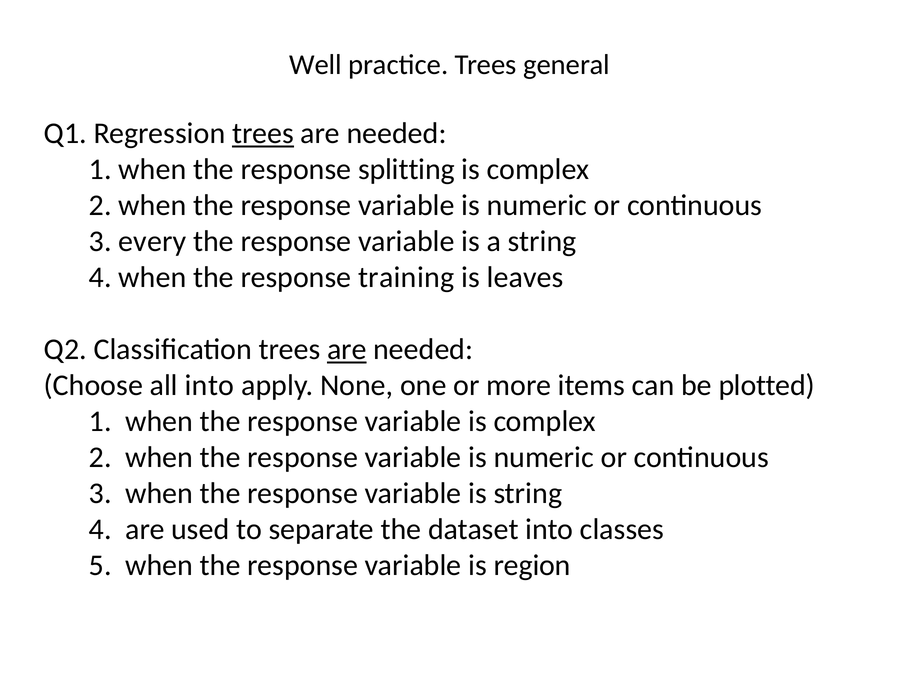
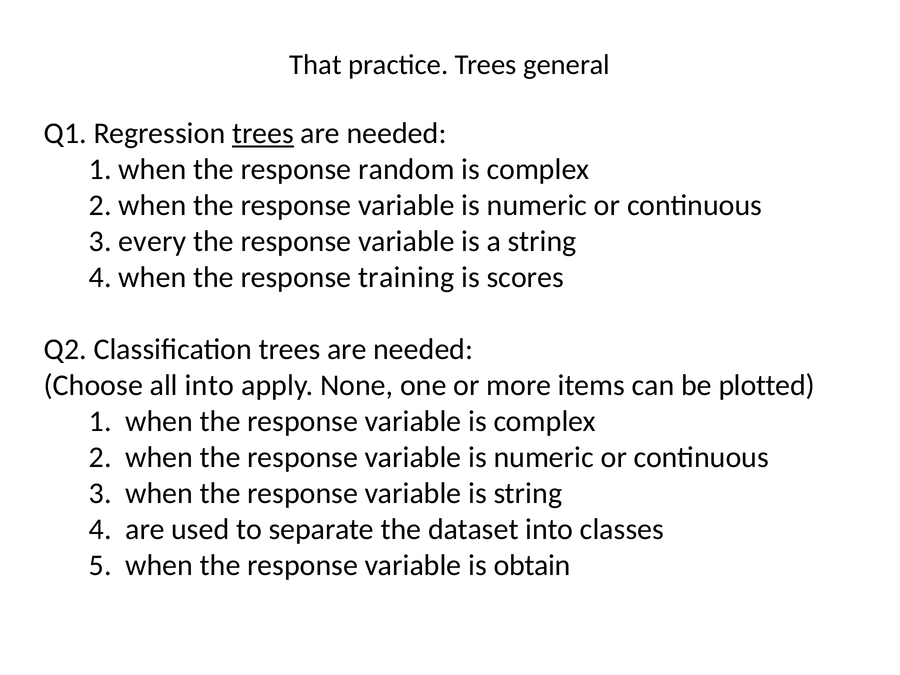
Well: Well -> That
splitting: splitting -> random
leaves: leaves -> scores
are at (347, 349) underline: present -> none
region: region -> obtain
